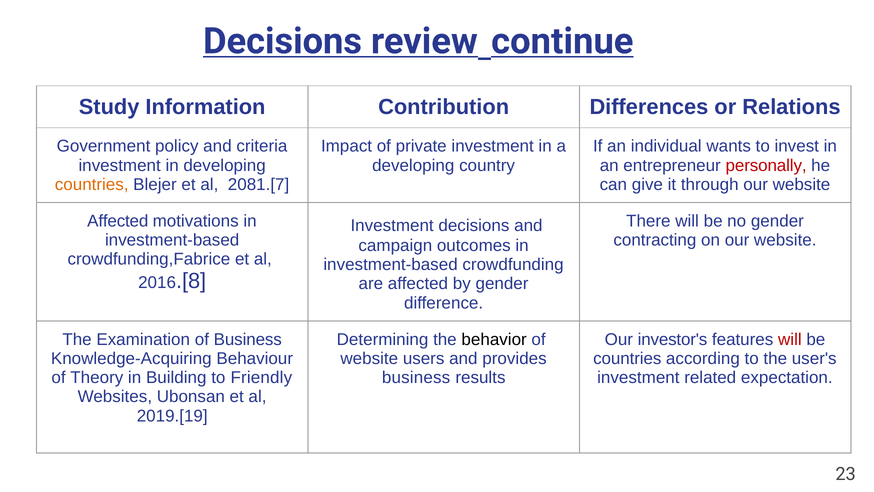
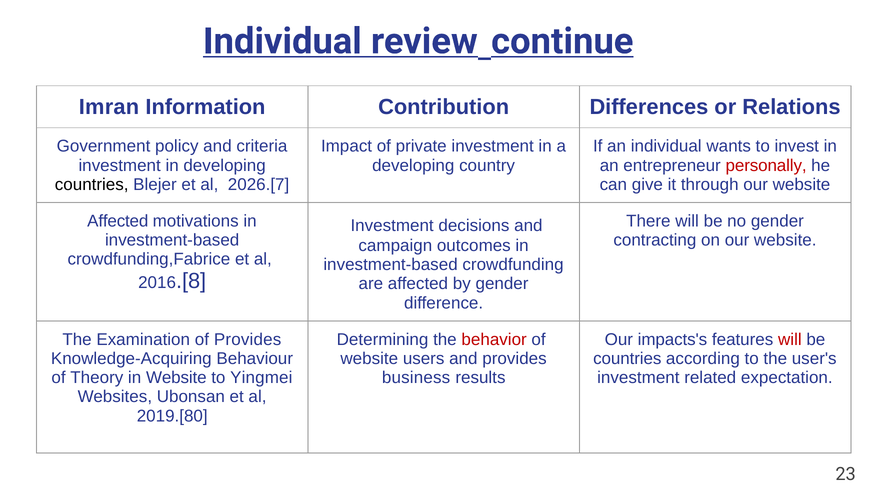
Decisions at (282, 41): Decisions -> Individual
Study: Study -> Imran
countries at (92, 184) colour: orange -> black
2081.[7: 2081.[7 -> 2026.[7
of Business: Business -> Provides
behavior colour: black -> red
investor's: investor's -> impacts's
in Building: Building -> Website
Friendly: Friendly -> Yingmei
2019.[19: 2019.[19 -> 2019.[80
